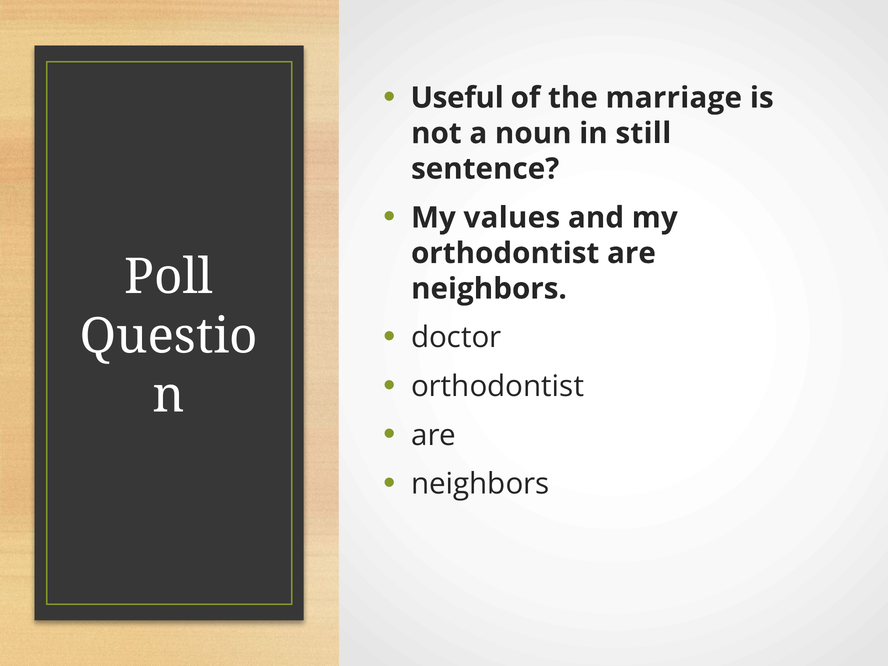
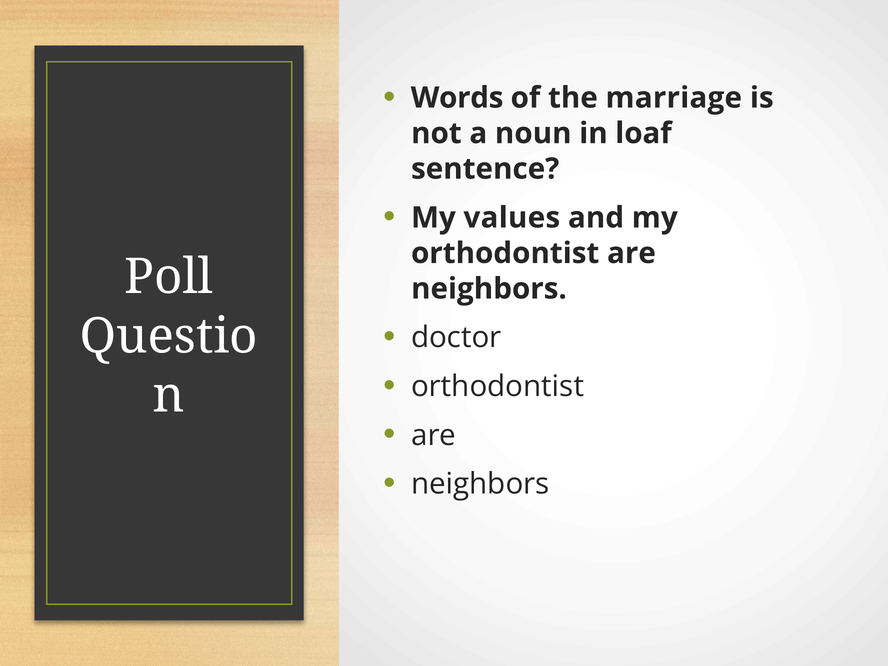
Useful: Useful -> Words
still: still -> loaf
